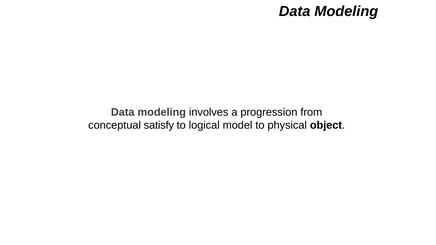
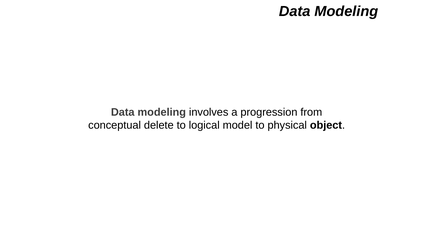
satisfy: satisfy -> delete
